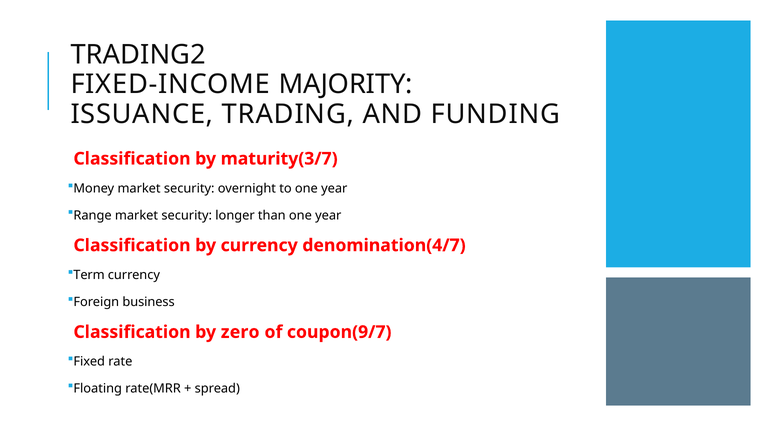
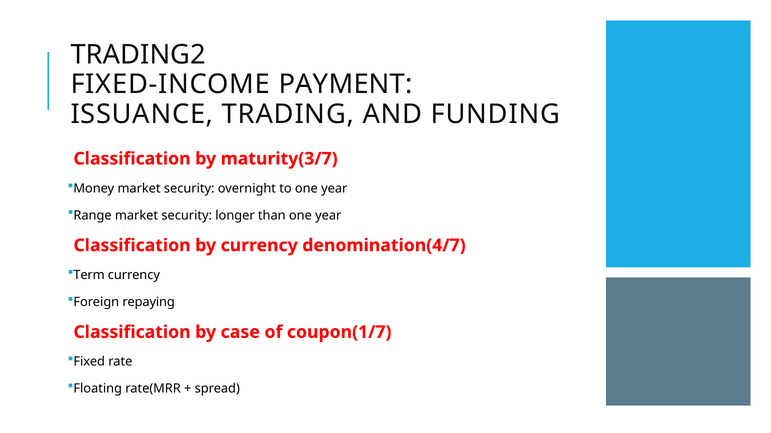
MAJORITY: MAJORITY -> PAYMENT
business: business -> repaying
zero: zero -> case
coupon(9/7: coupon(9/7 -> coupon(1/7
